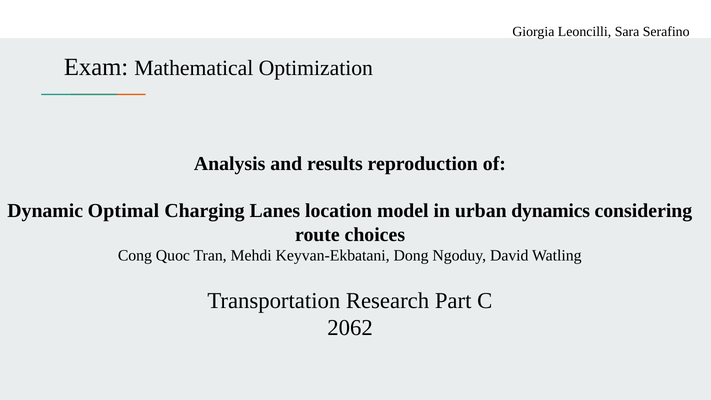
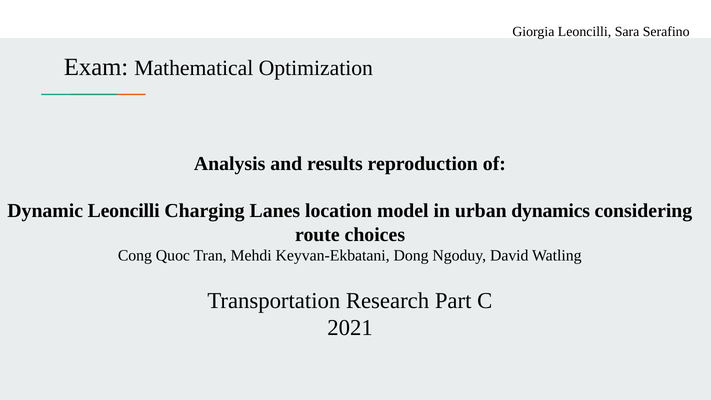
Dynamic Optimal: Optimal -> Leoncilli
2062: 2062 -> 2021
